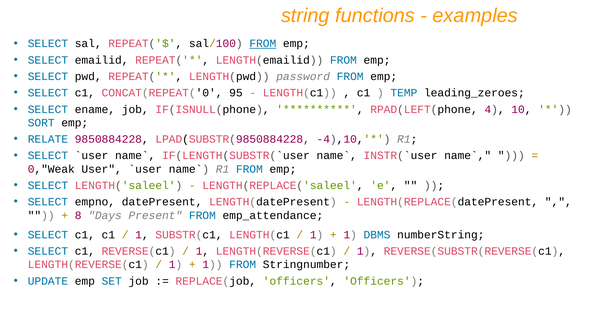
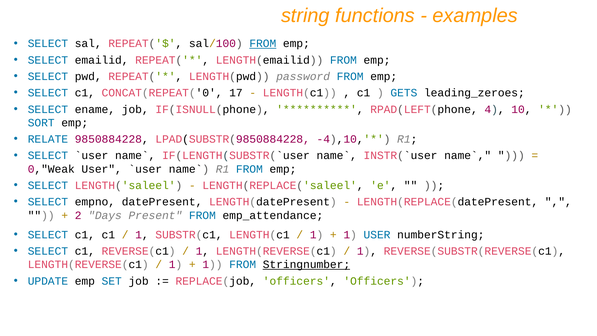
95: 95 -> 17
TEMP: TEMP -> GETS
8: 8 -> 2
1 DBMS: DBMS -> USER
Stringnumber underline: none -> present
